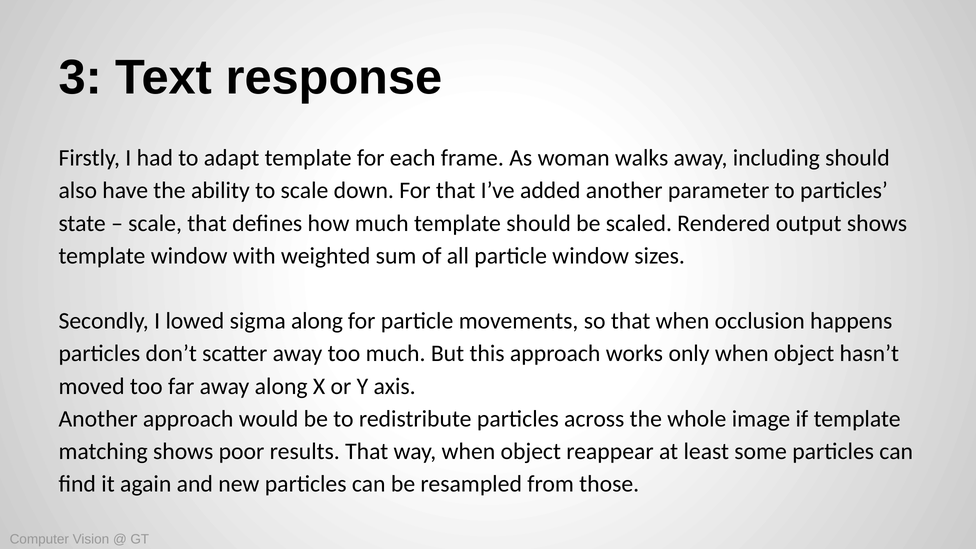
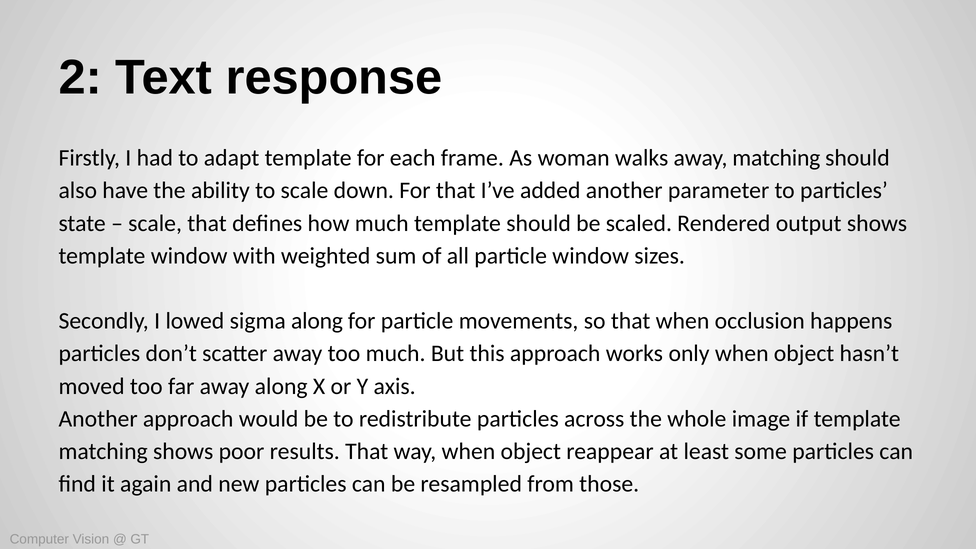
3: 3 -> 2
away including: including -> matching
